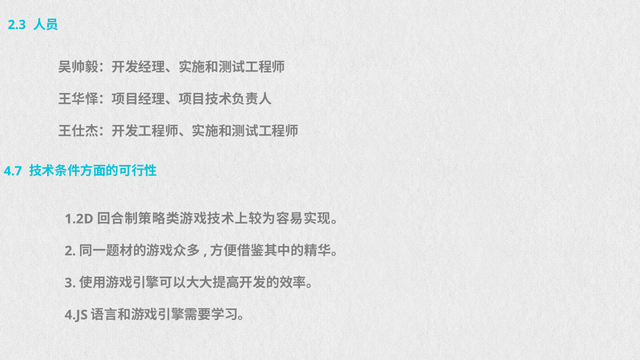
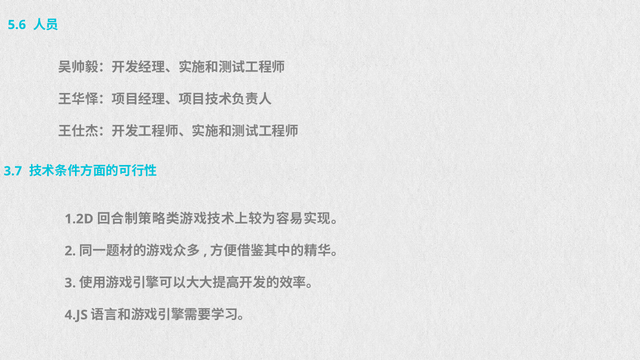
2.3: 2.3 -> 5.6
4.7: 4.7 -> 3.7
